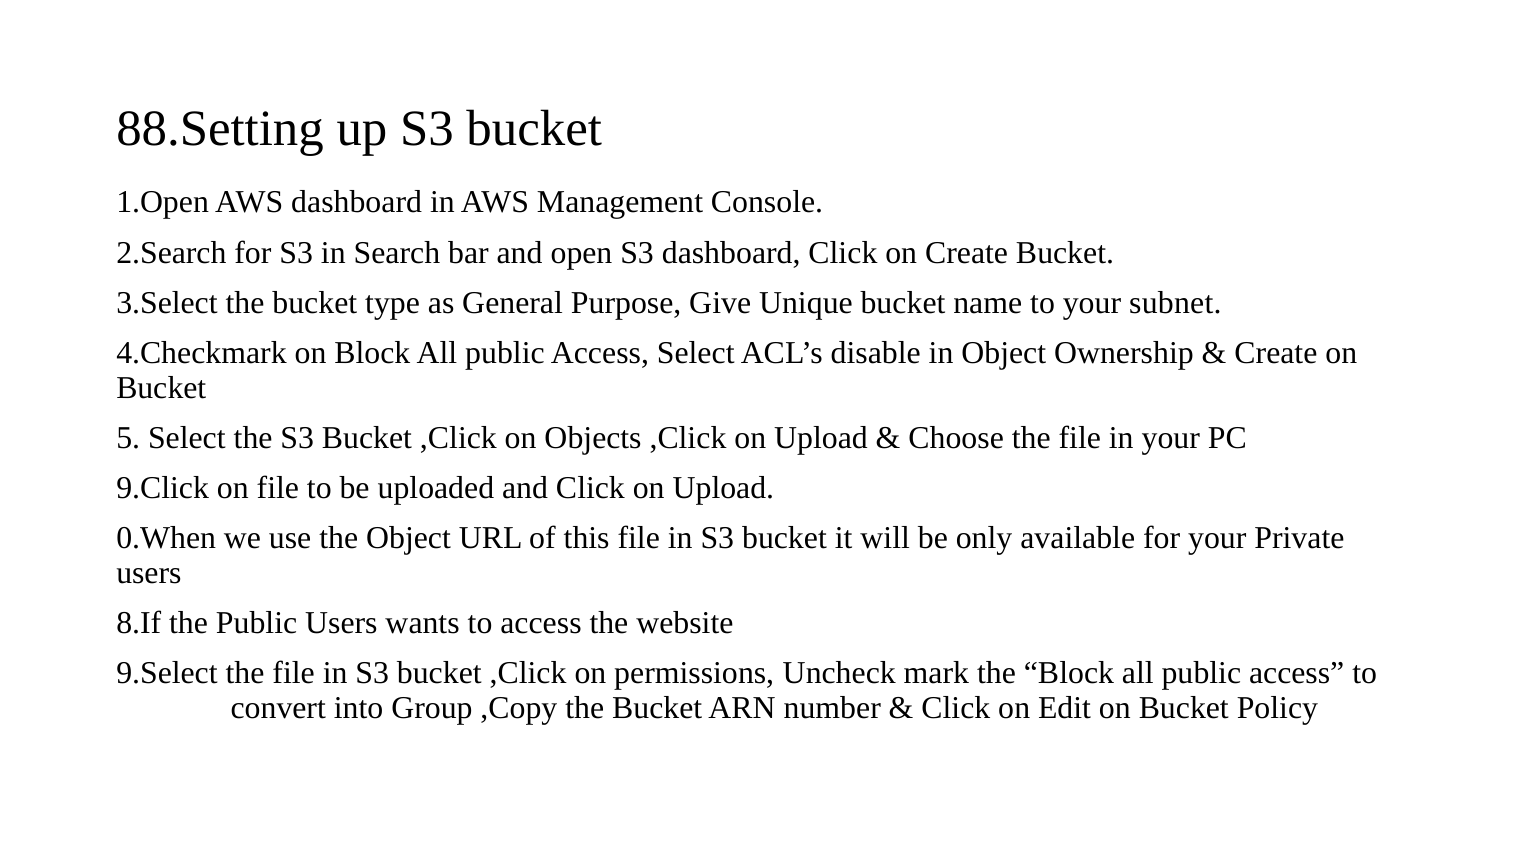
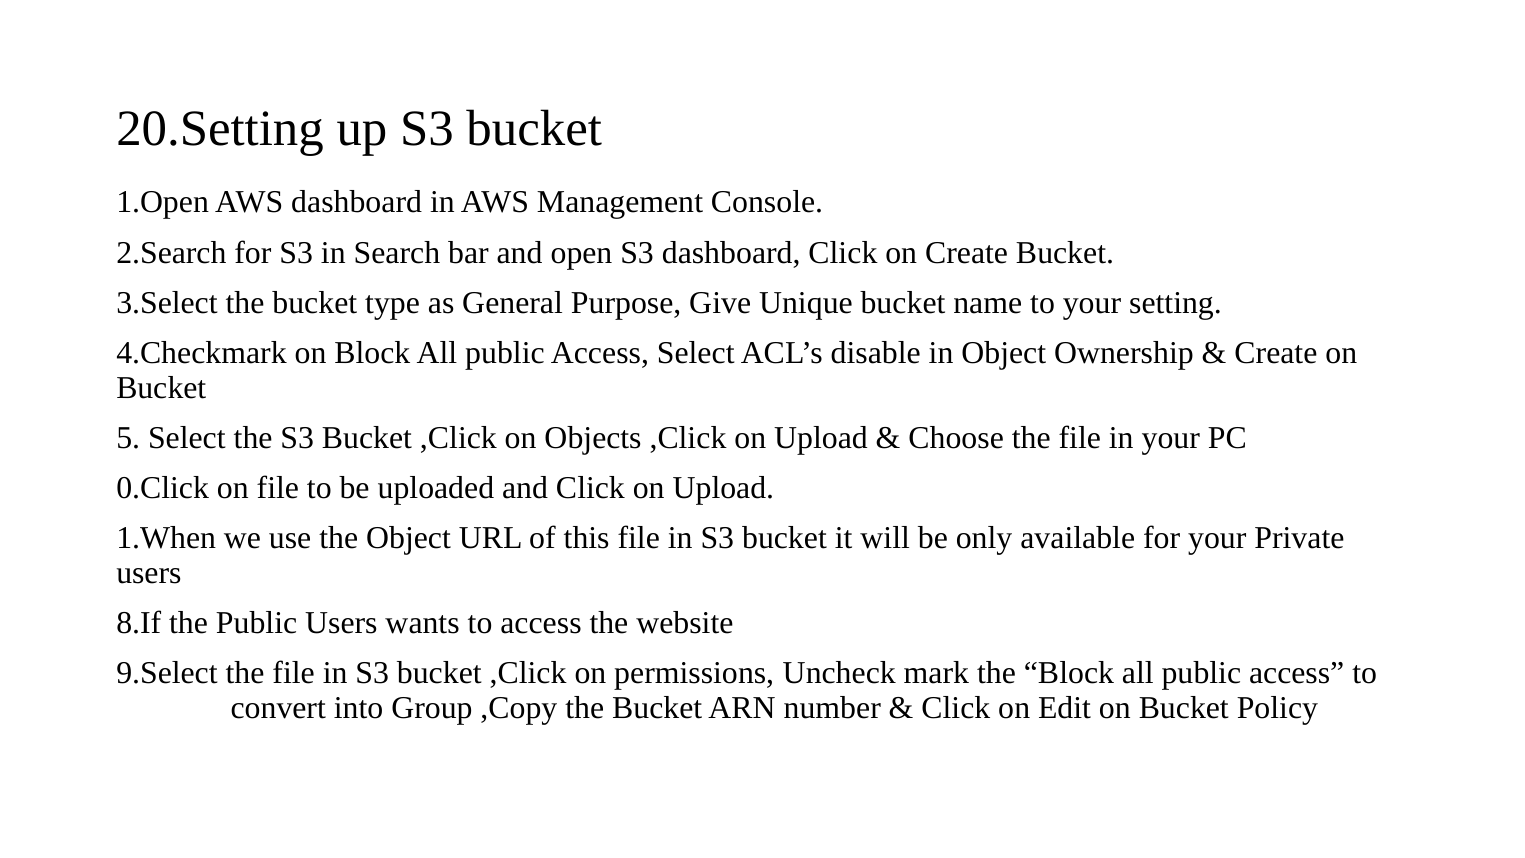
88.Setting: 88.Setting -> 20.Setting
subnet: subnet -> setting
9.Click: 9.Click -> 0.Click
0.When: 0.When -> 1.When
